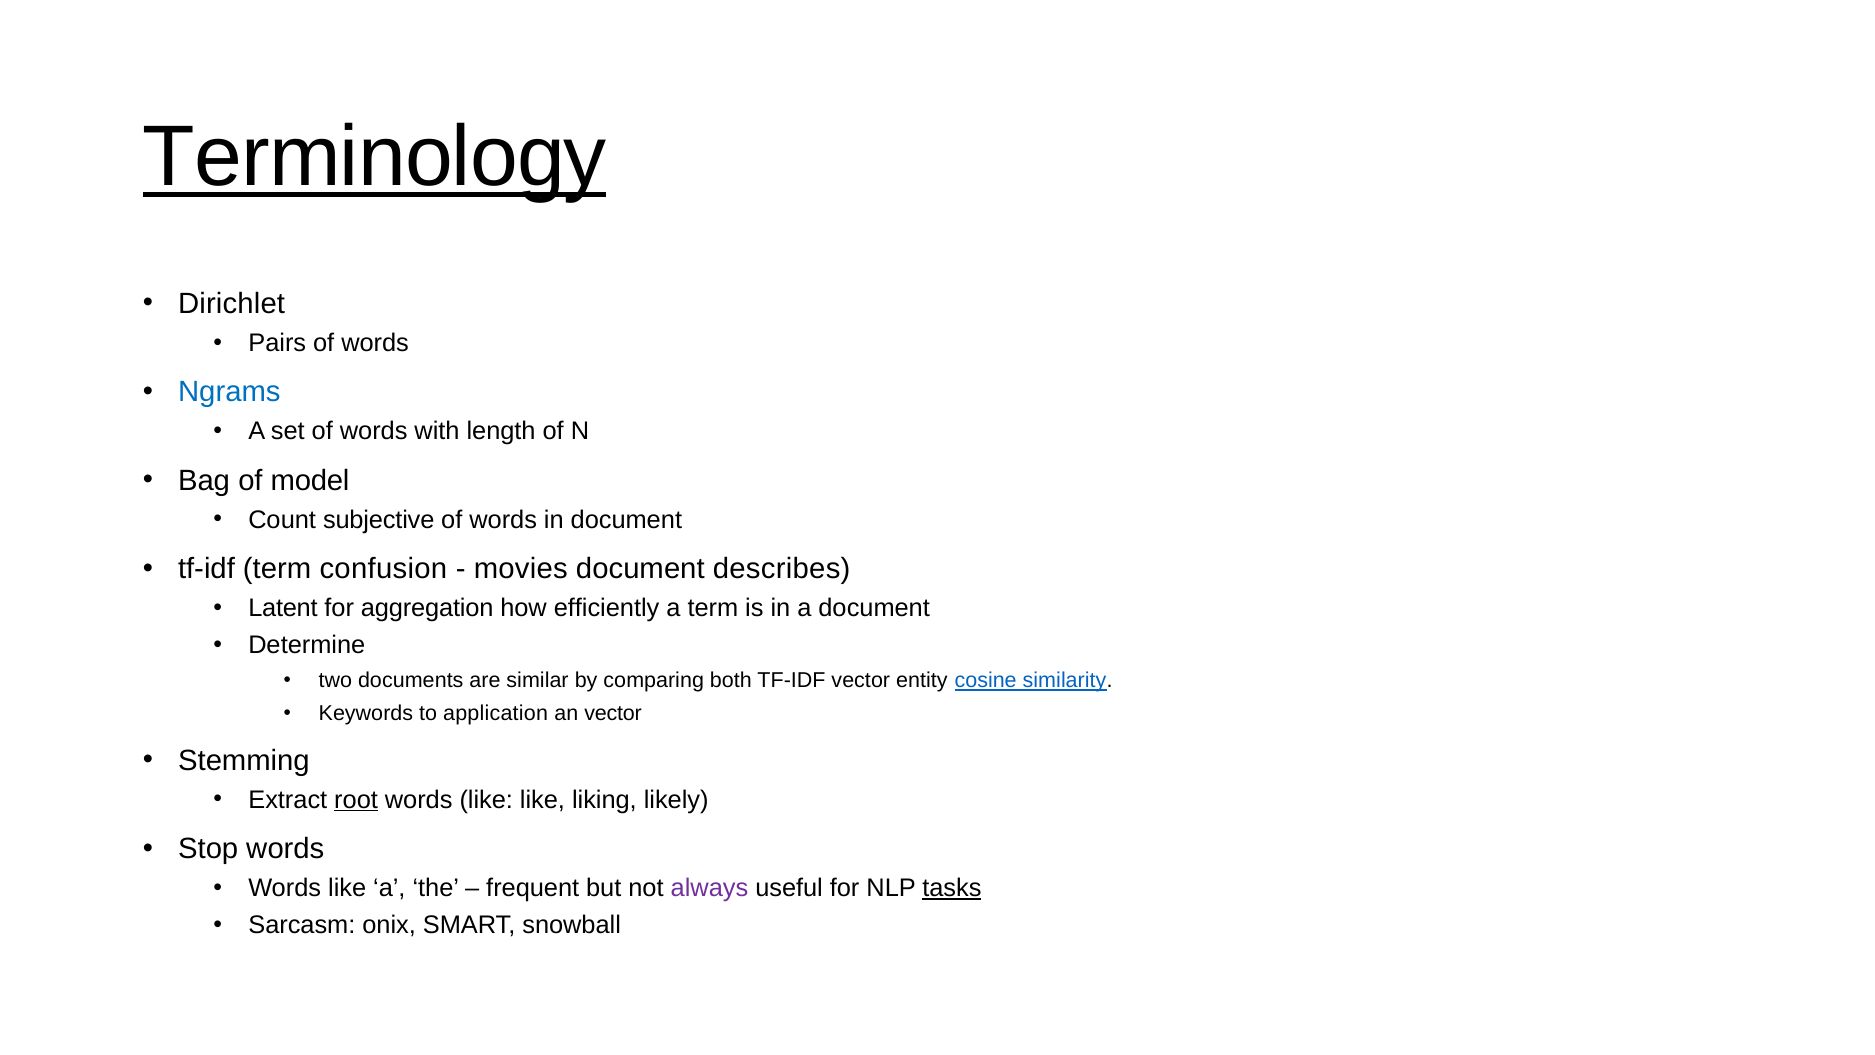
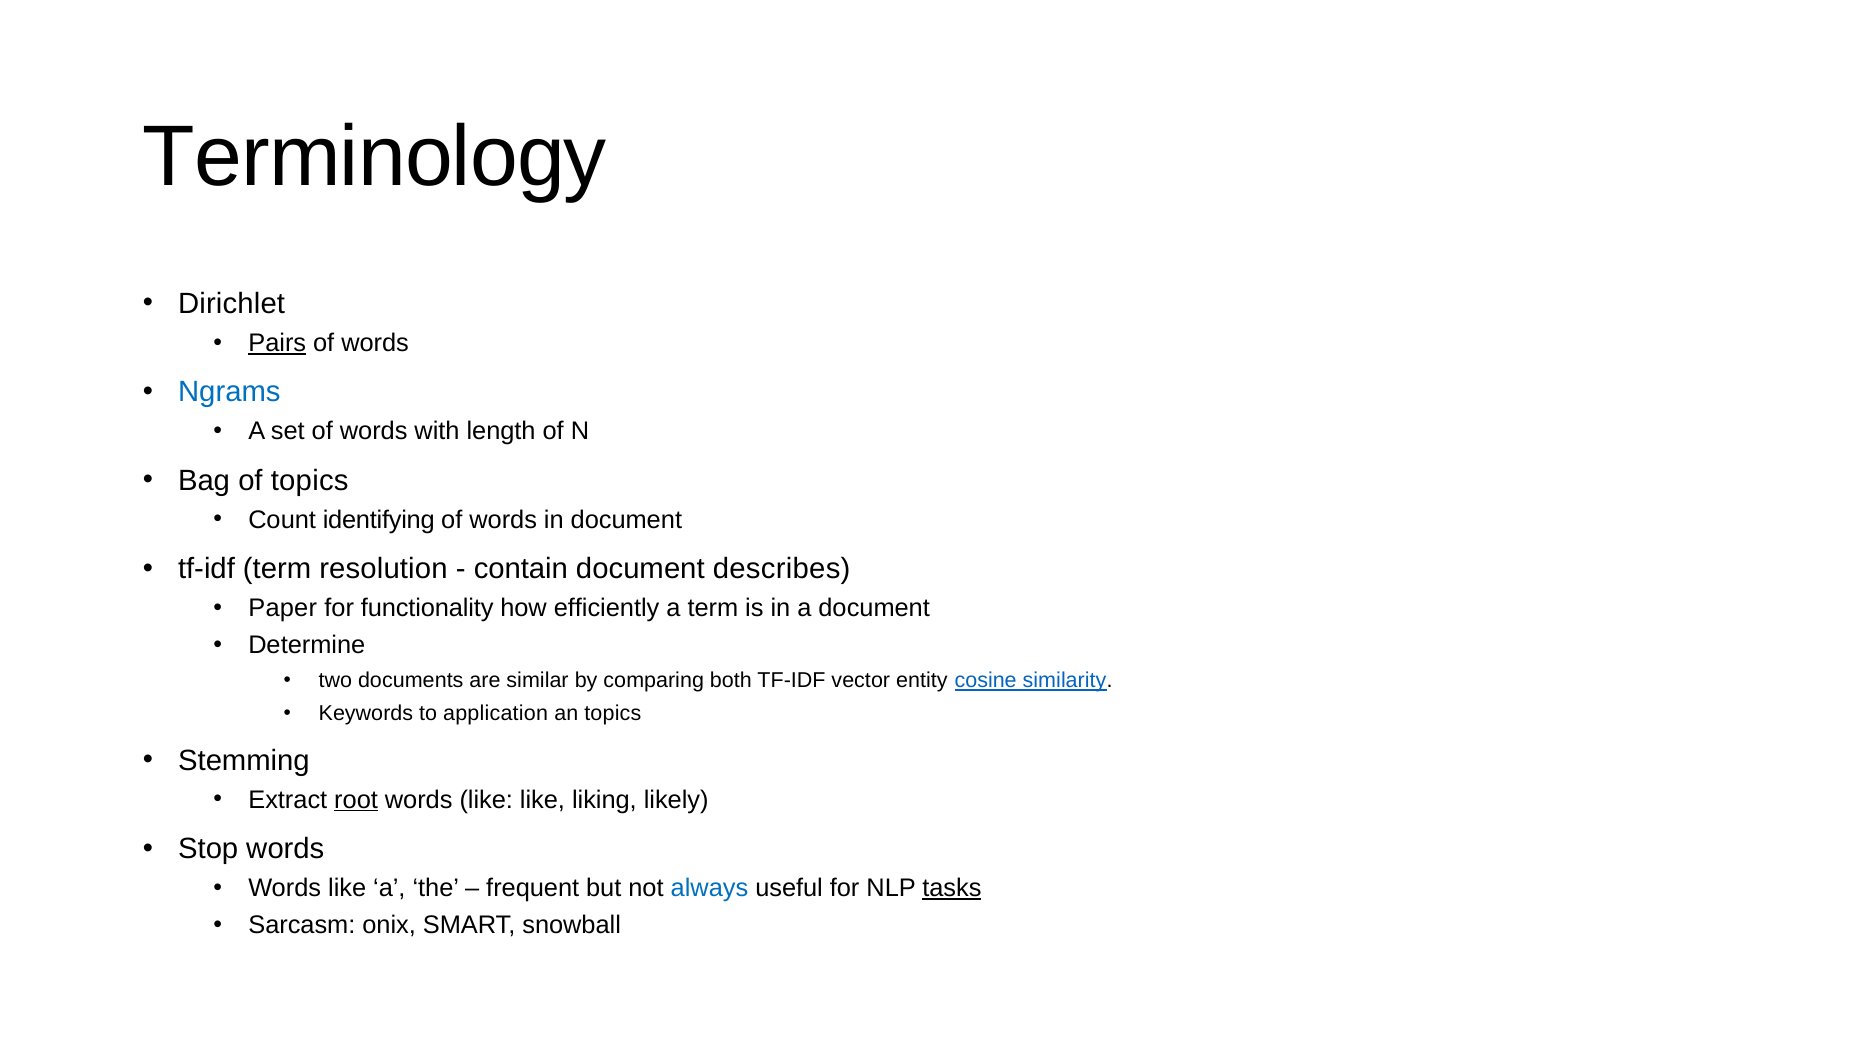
Terminology underline: present -> none
Pairs underline: none -> present
of model: model -> topics
subjective: subjective -> identifying
confusion: confusion -> resolution
movies: movies -> contain
Latent: Latent -> Paper
aggregation: aggregation -> functionality
an vector: vector -> topics
always colour: purple -> blue
